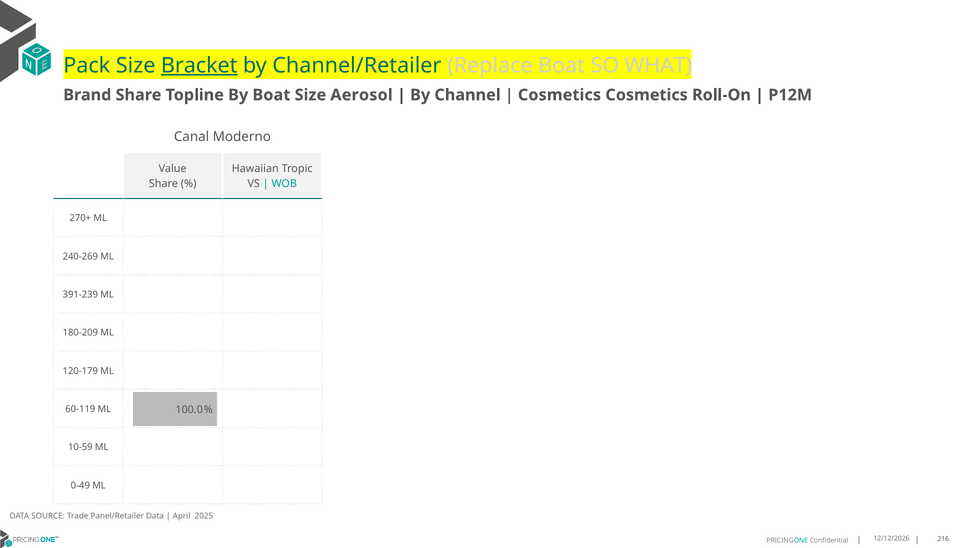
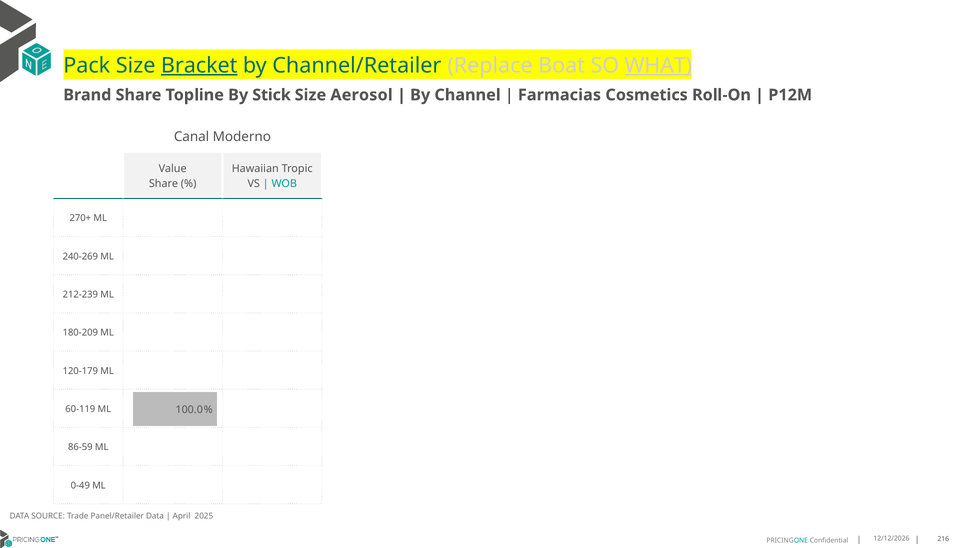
WHAT underline: none -> present
By Boat: Boat -> Stick
Cosmetics at (559, 95): Cosmetics -> Farmacias
391-239: 391-239 -> 212-239
10-59: 10-59 -> 86-59
